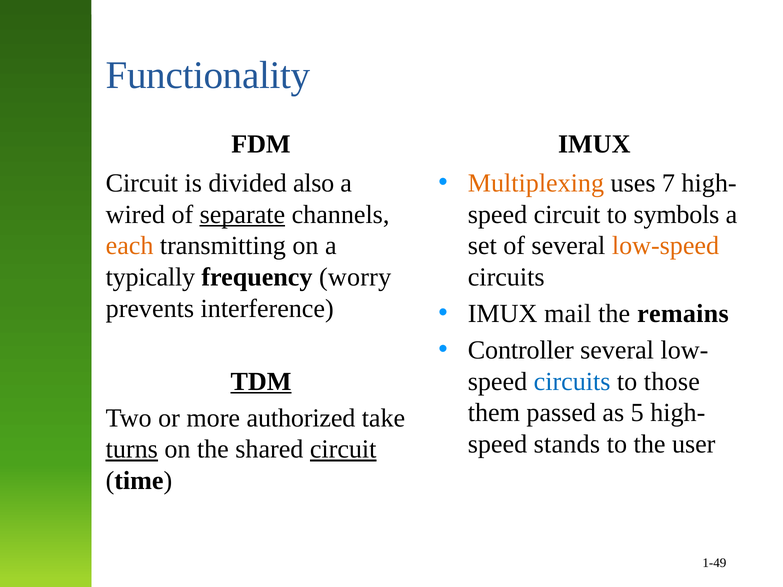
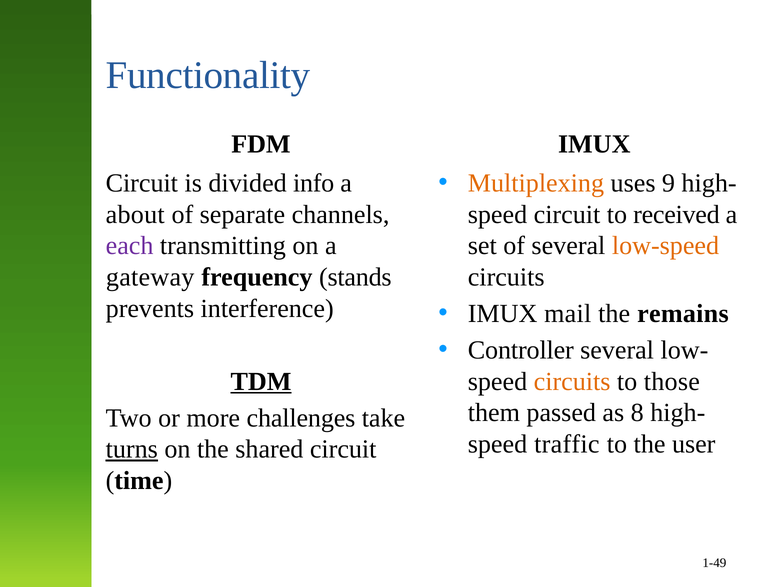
7: 7 -> 9
also: also -> info
wired: wired -> about
separate underline: present -> none
symbols: symbols -> received
each colour: orange -> purple
typically: typically -> gateway
worry: worry -> stands
circuits at (572, 382) colour: blue -> orange
5: 5 -> 8
authorized: authorized -> challenges
stands: stands -> traffic
circuit at (343, 449) underline: present -> none
